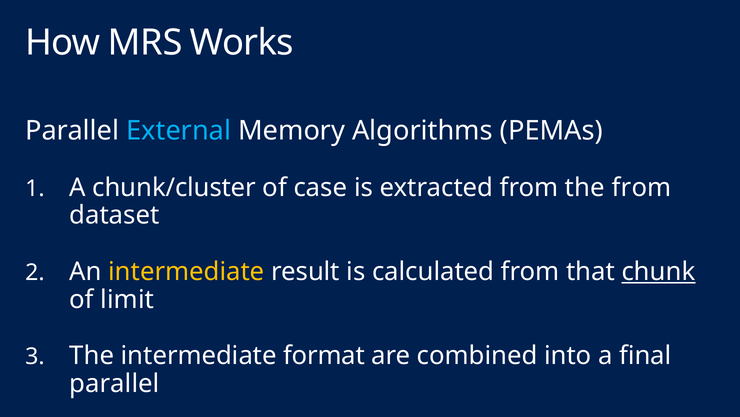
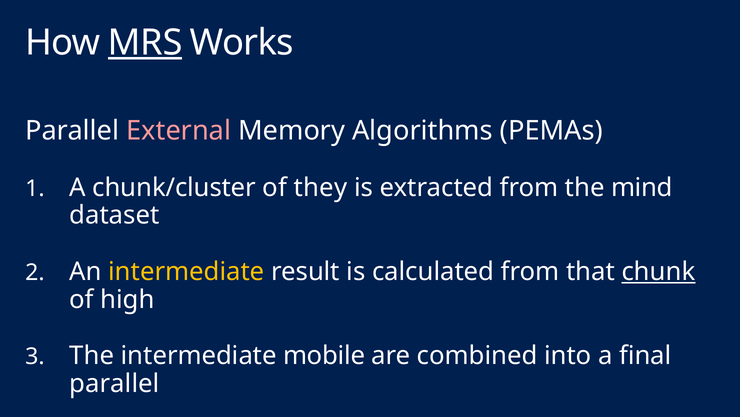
MRS underline: none -> present
External colour: light blue -> pink
case: case -> they
the from: from -> mind
limit: limit -> high
format: format -> mobile
